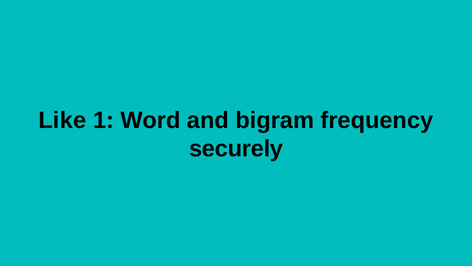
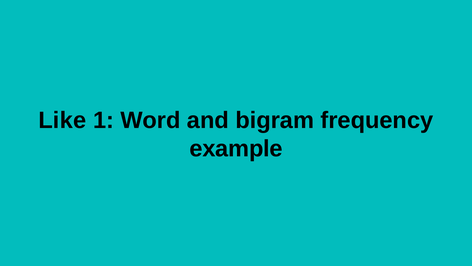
securely: securely -> example
